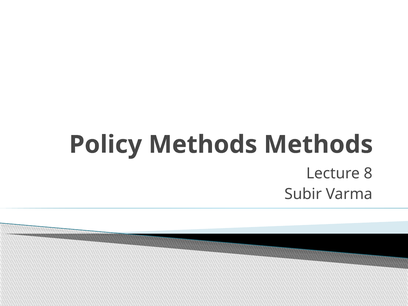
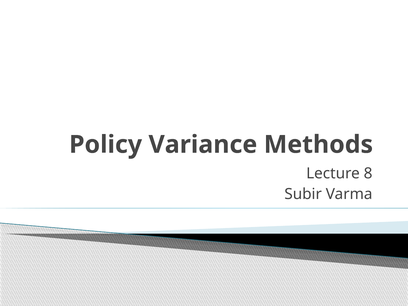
Policy Methods: Methods -> Variance
